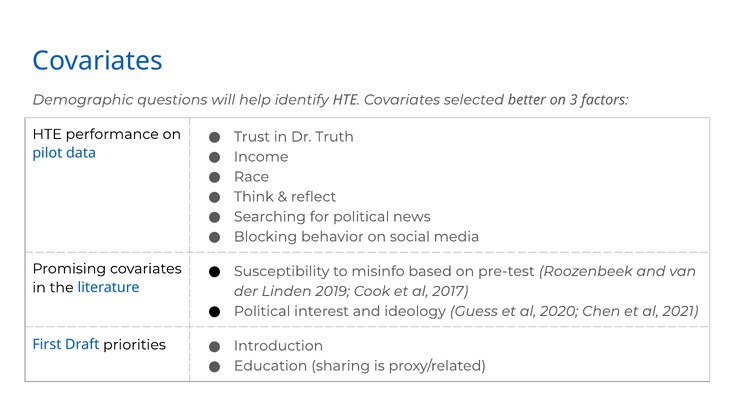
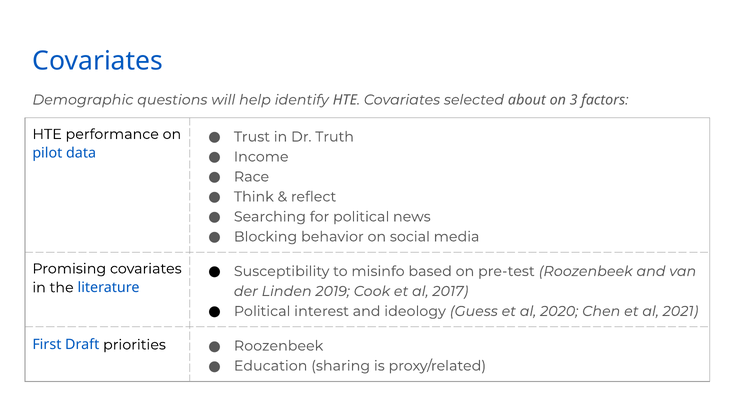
better: better -> about
Introduction at (279, 346): Introduction -> Roozenbeek
